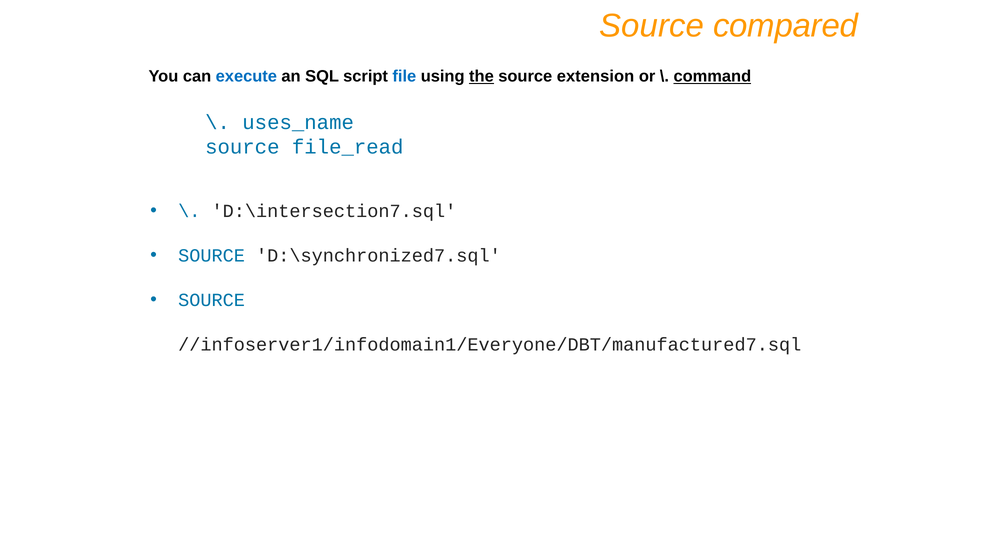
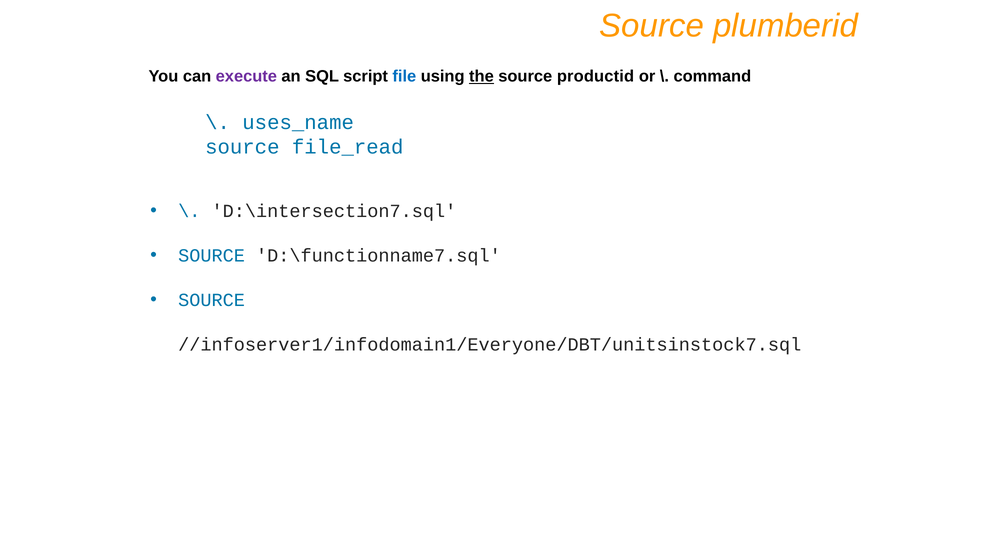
compared: compared -> plumberid
execute colour: blue -> purple
extension: extension -> productid
command underline: present -> none
D:\synchronized7.sql: D:\synchronized7.sql -> D:\functionname7.sql
//infoserver1/infodomain1/Everyone/DBT/manufactured7.sql: //infoserver1/infodomain1/Everyone/DBT/manufactured7.sql -> //infoserver1/infodomain1/Everyone/DBT/unitsinstock7.sql
